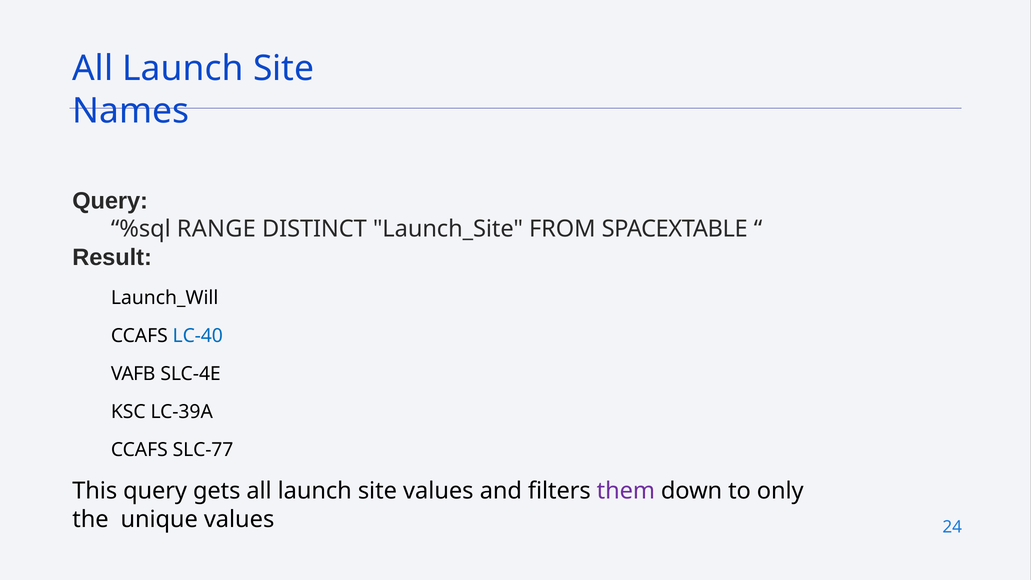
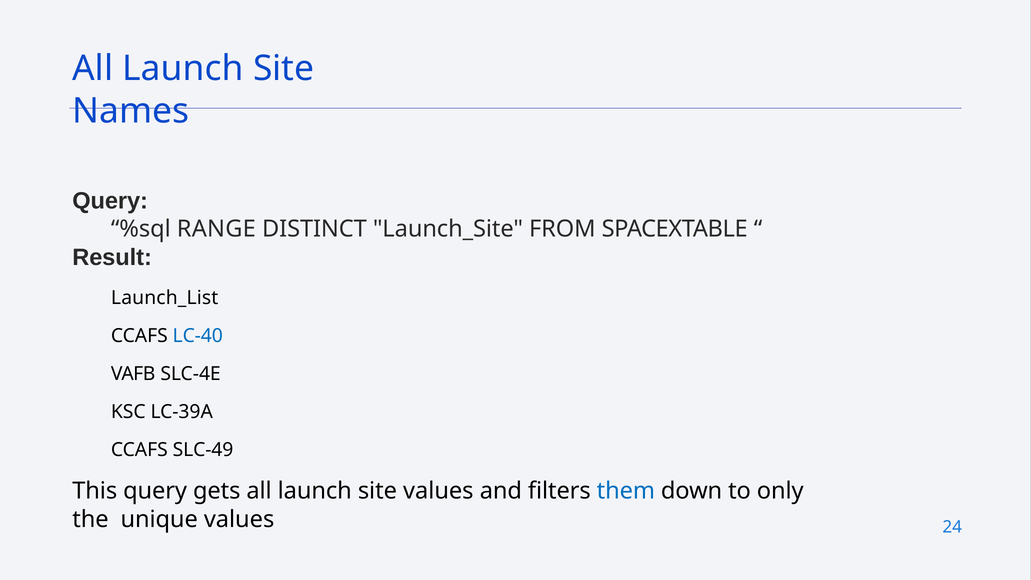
Launch_Will: Launch_Will -> Launch_List
SLC-77: SLC-77 -> SLC-49
them colour: purple -> blue
